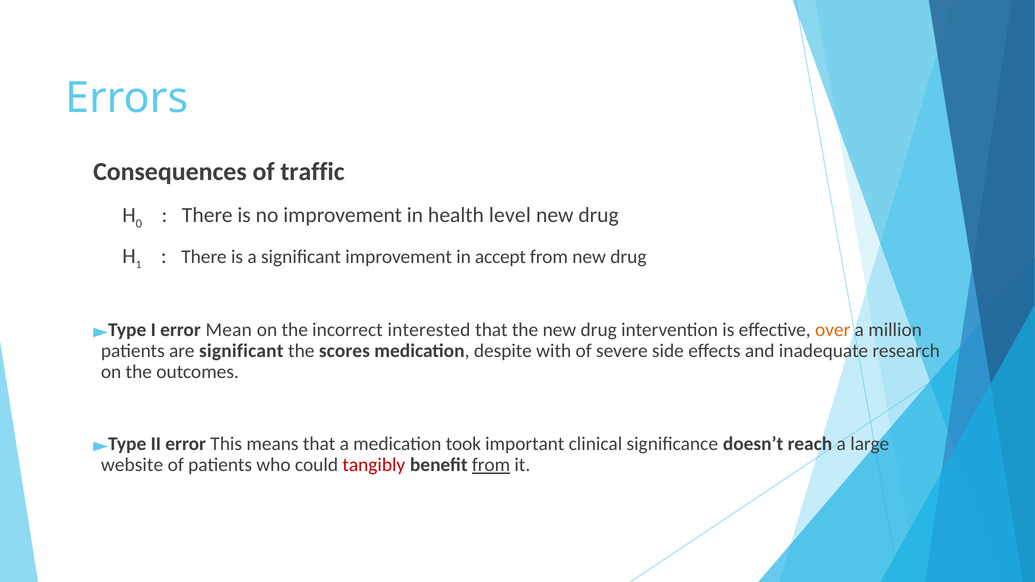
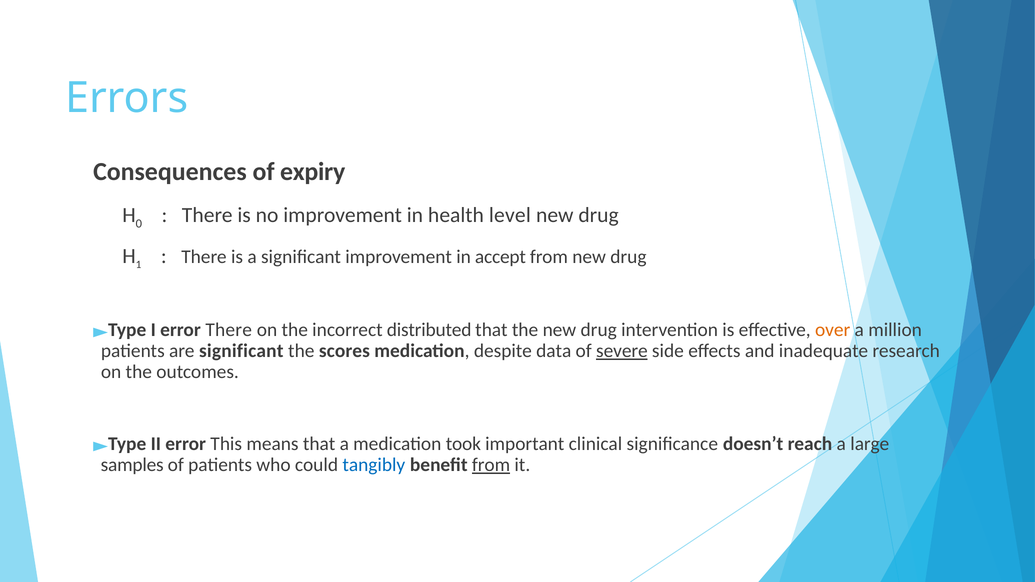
traffic: traffic -> expiry
error Mean: Mean -> There
interested: interested -> distributed
with: with -> data
severe underline: none -> present
website: website -> samples
tangibly colour: red -> blue
